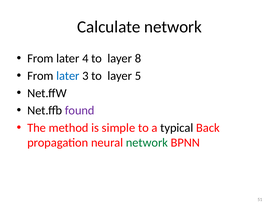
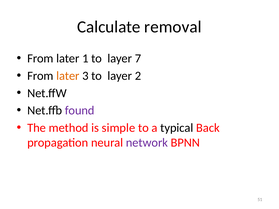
Calculate network: network -> removal
4: 4 -> 1
8: 8 -> 7
later at (68, 76) colour: blue -> orange
5: 5 -> 2
network at (147, 143) colour: green -> purple
